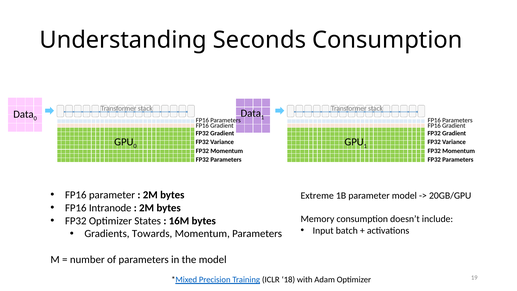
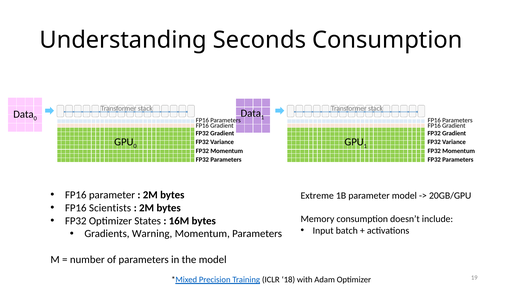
Intranode: Intranode -> Scientists
Towards: Towards -> Warning
